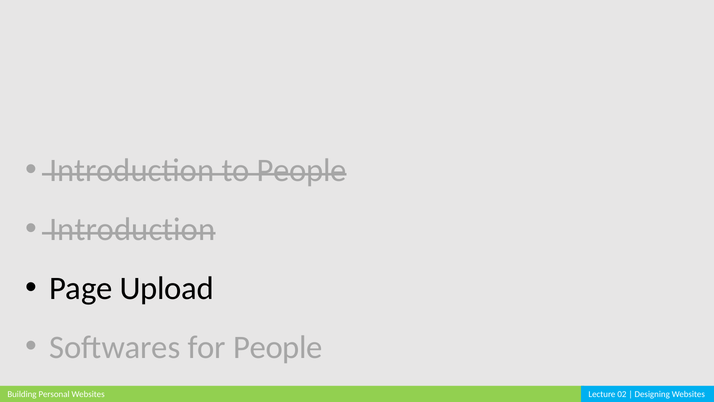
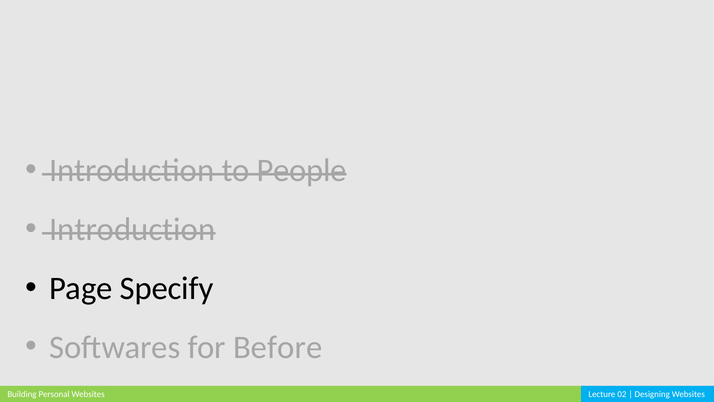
Upload: Upload -> Specify
for People: People -> Before
